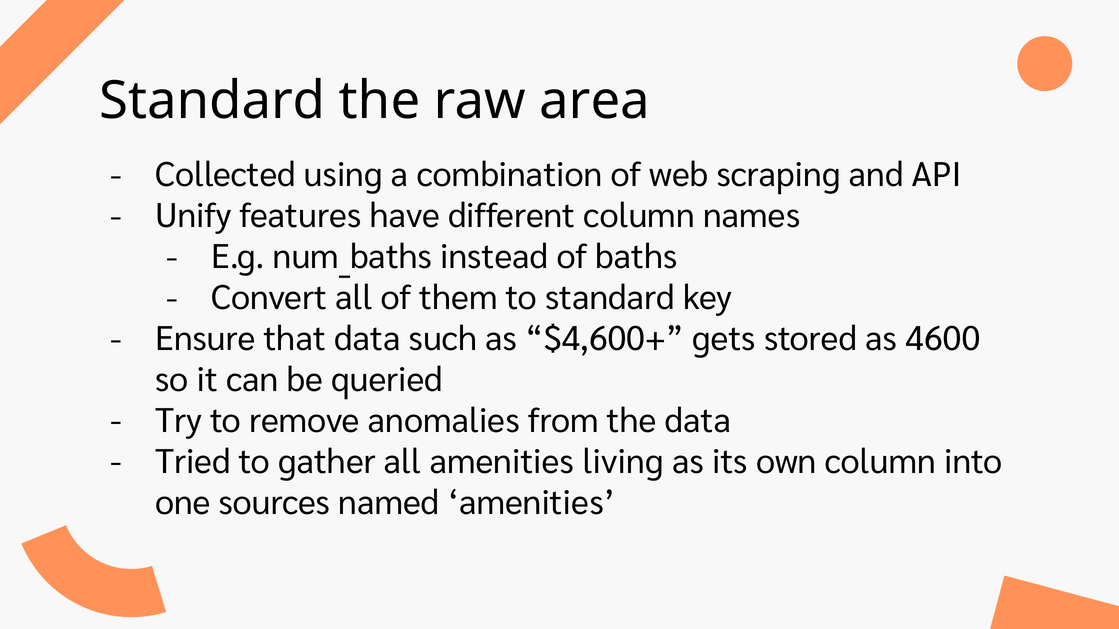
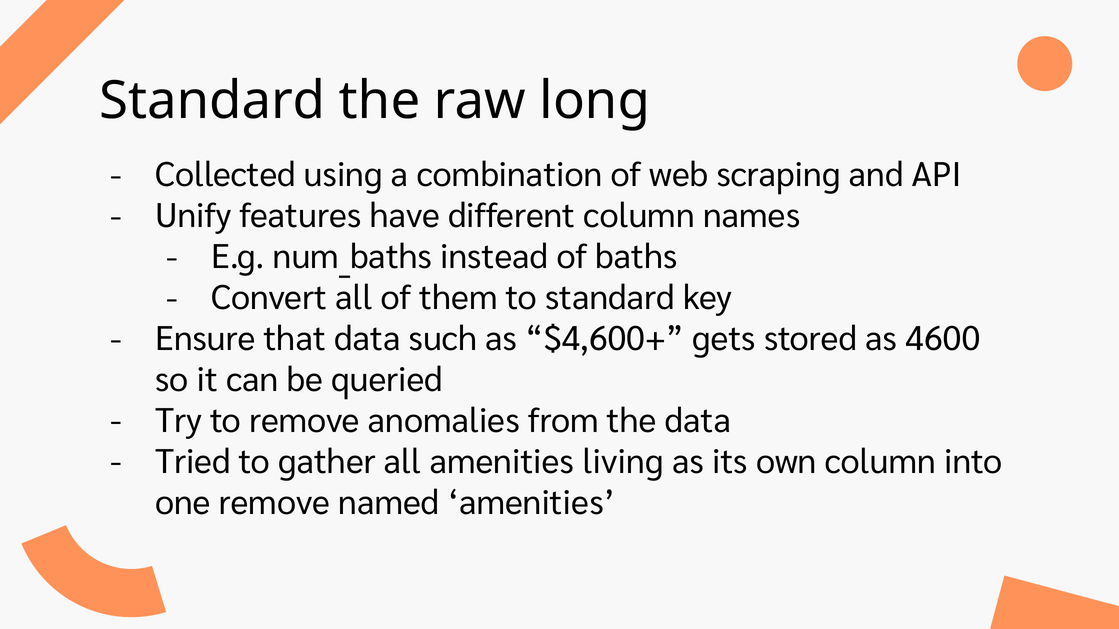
area: area -> long
one sources: sources -> remove
